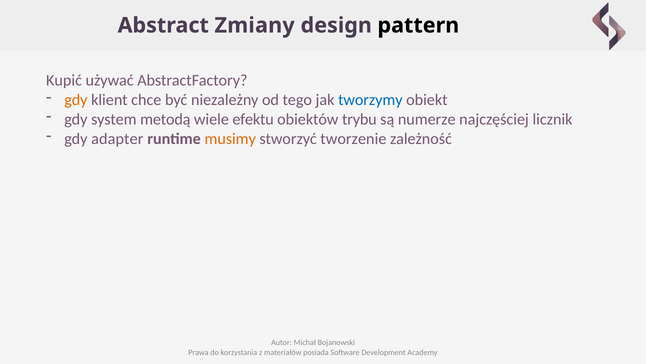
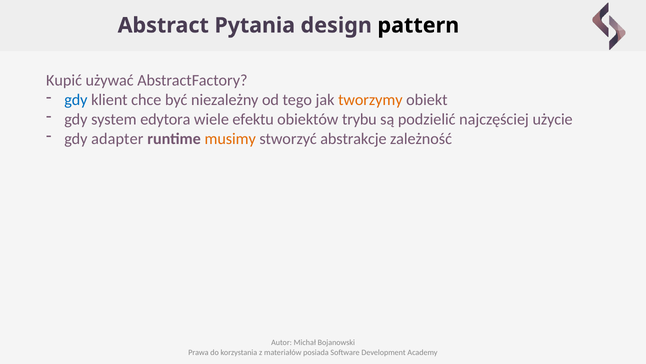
Zmiany: Zmiany -> Pytania
gdy at (76, 100) colour: orange -> blue
tworzymy colour: blue -> orange
metodą: metodą -> edytora
numerze: numerze -> podzielić
licznik: licznik -> użycie
tworzenie: tworzenie -> abstrakcje
